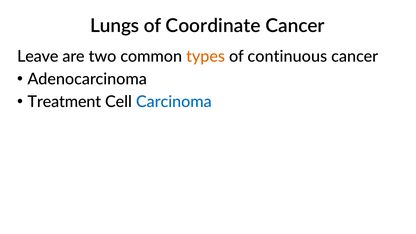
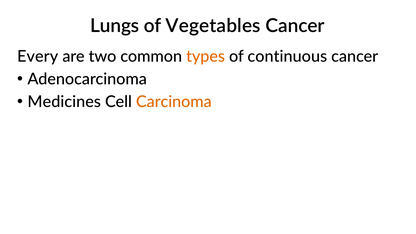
Coordinate: Coordinate -> Vegetables
Leave: Leave -> Every
Treatment: Treatment -> Medicines
Carcinoma colour: blue -> orange
